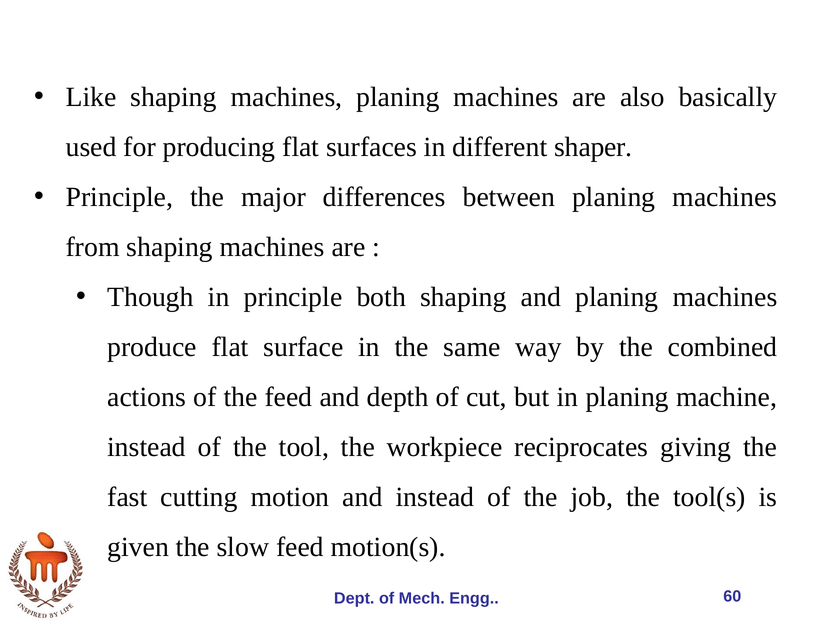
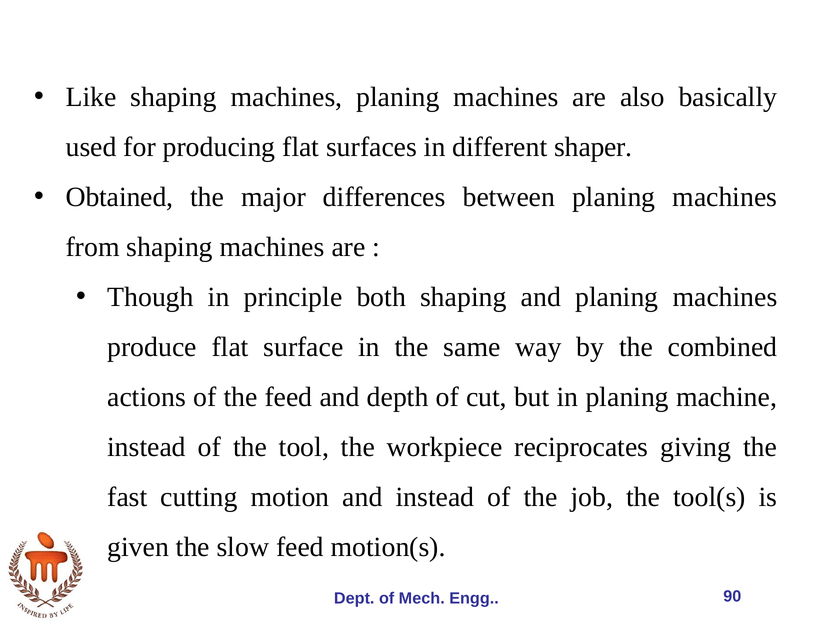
Principle at (119, 197): Principle -> Obtained
60: 60 -> 90
